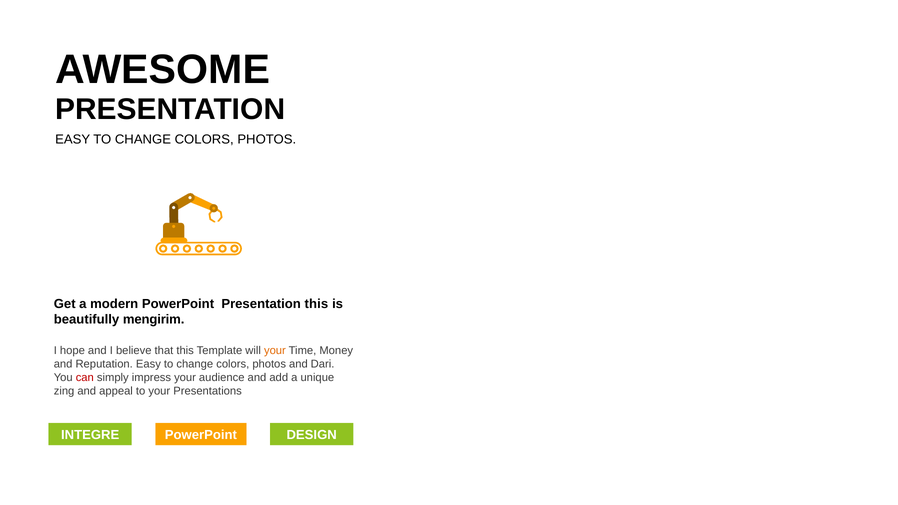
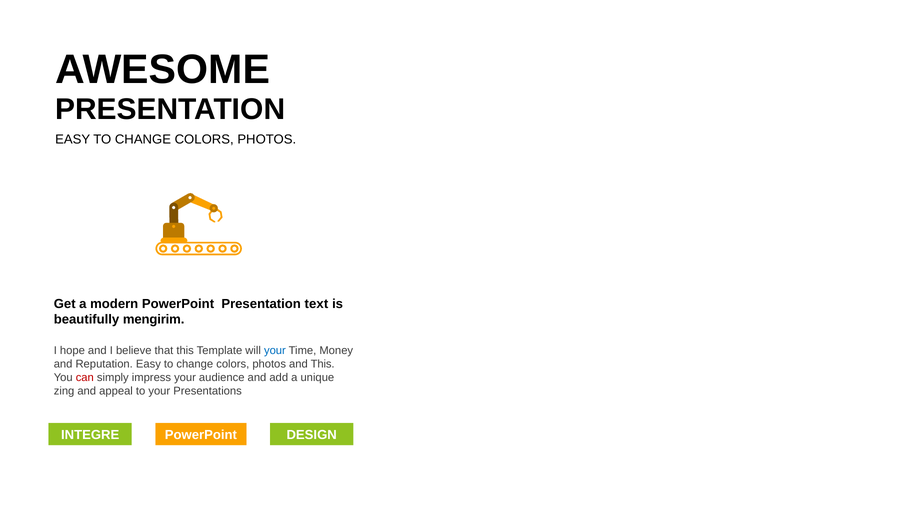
Presentation this: this -> text
your at (275, 350) colour: orange -> blue
and Dari: Dari -> This
